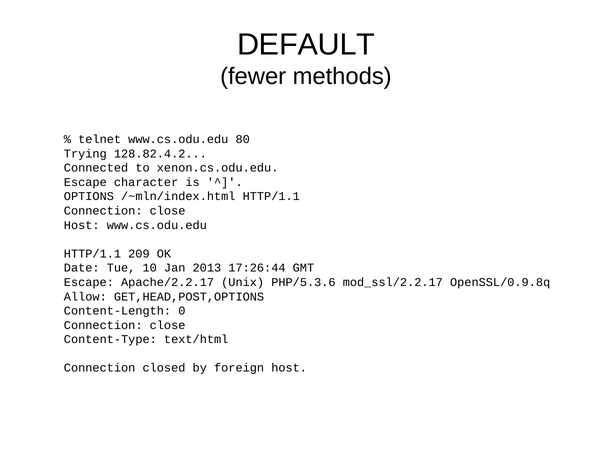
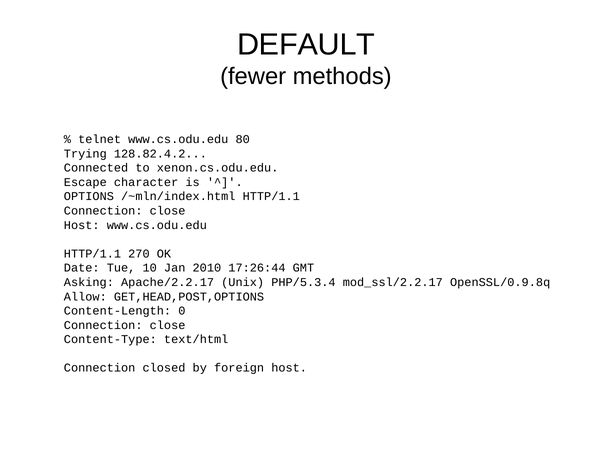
209: 209 -> 270
2013: 2013 -> 2010
Escape at (89, 282): Escape -> Asking
PHP/5.3.6: PHP/5.3.6 -> PHP/5.3.4
